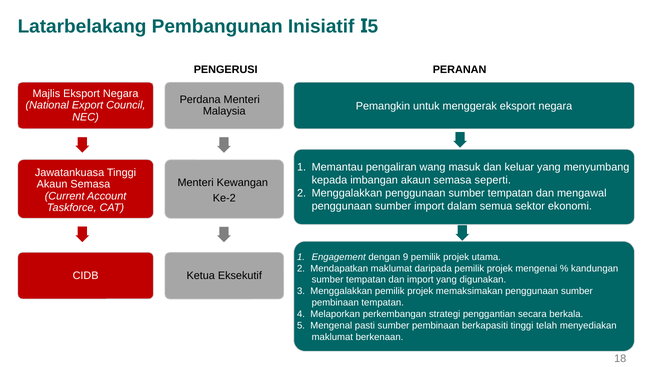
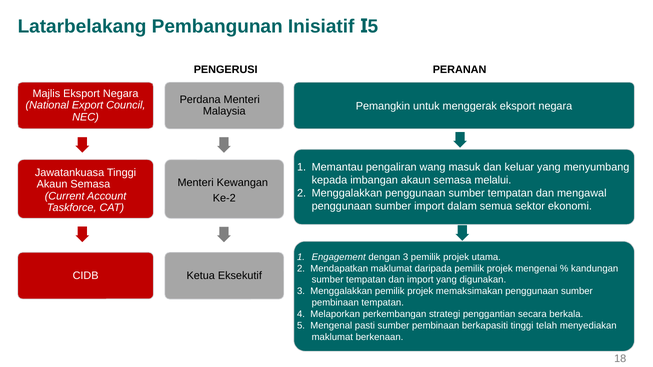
seperti: seperti -> melalui
dengan 9: 9 -> 3
